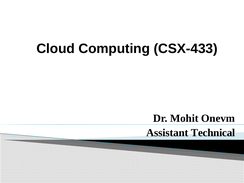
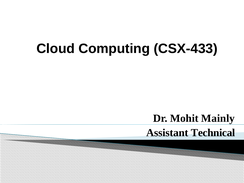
Onevm: Onevm -> Mainly
